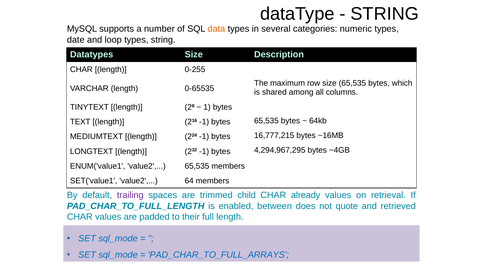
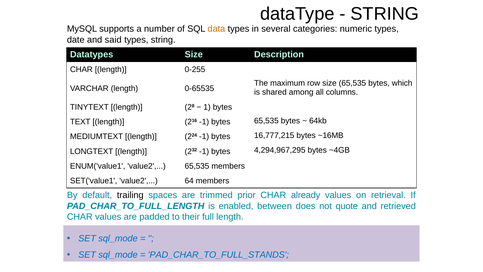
loop: loop -> said
trailing colour: purple -> black
child: child -> prior
PAD_CHAR_TO_FULL_ARRAYS: PAD_CHAR_TO_FULL_ARRAYS -> PAD_CHAR_TO_FULL_STANDS
